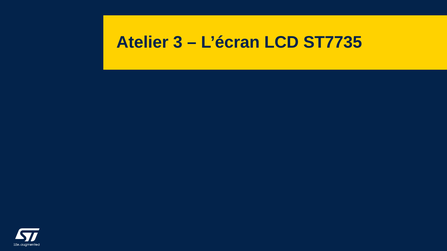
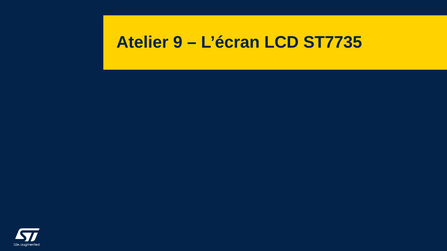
3: 3 -> 9
